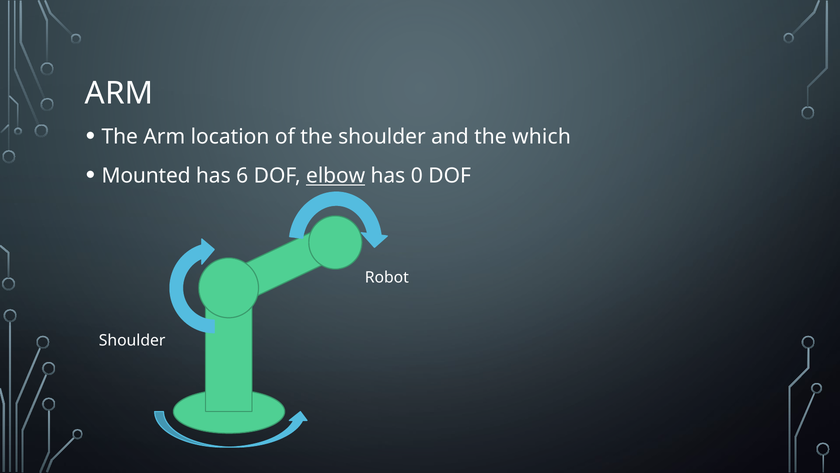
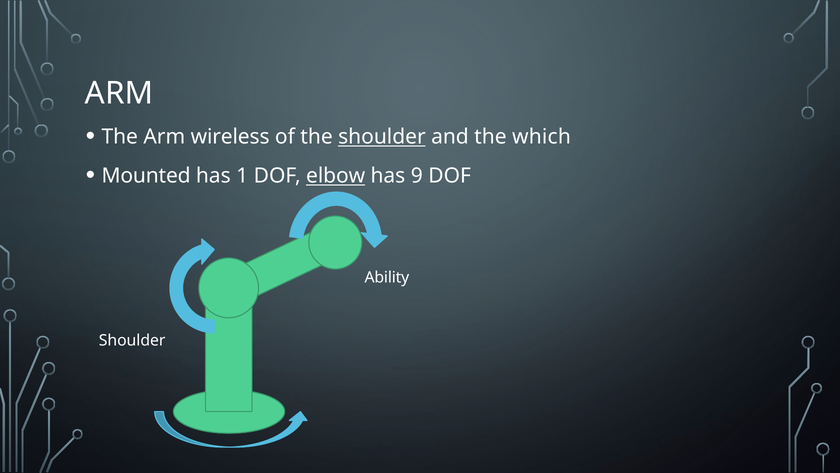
location: location -> wireless
shoulder at (382, 137) underline: none -> present
6: 6 -> 1
0: 0 -> 9
Robot: Robot -> Ability
